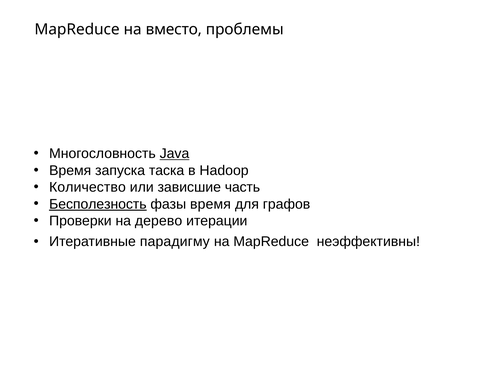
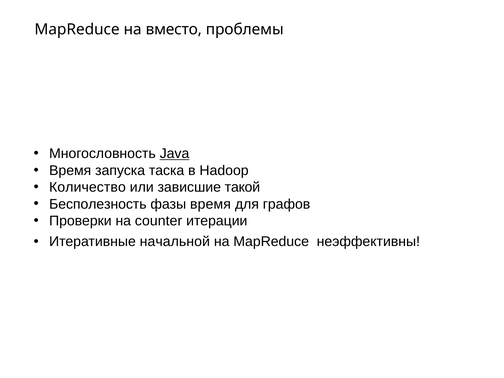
часть: часть -> такой
Бесполезность underline: present -> none
дерево: дерево -> counter
парадигму: парадигму -> начальной
